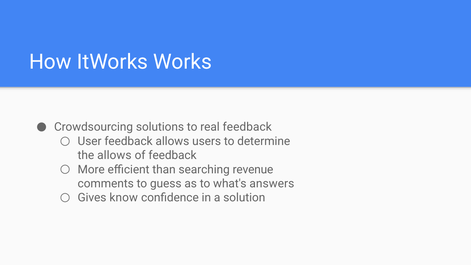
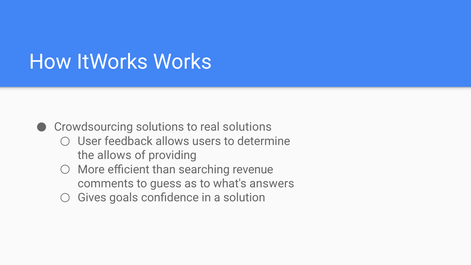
real feedback: feedback -> solutions
of feedback: feedback -> providing
know: know -> goals
